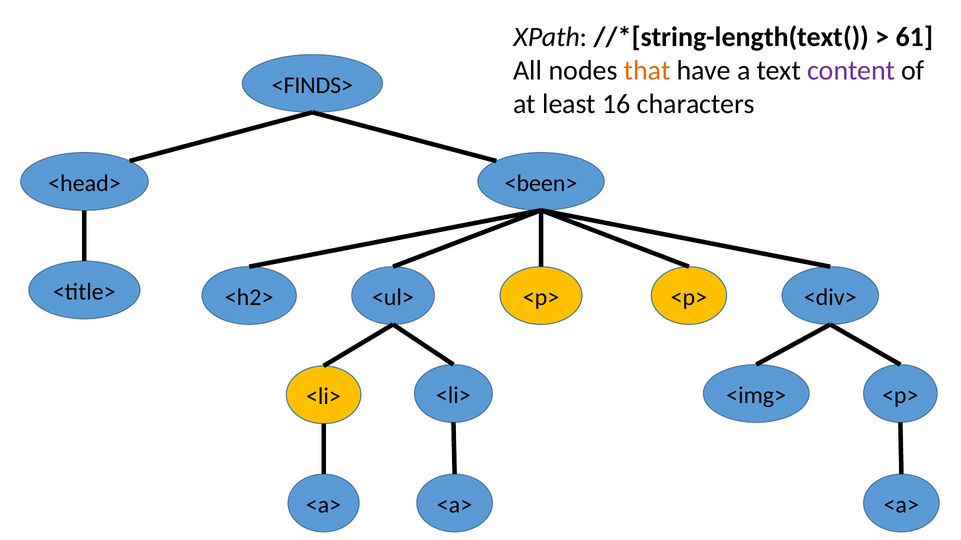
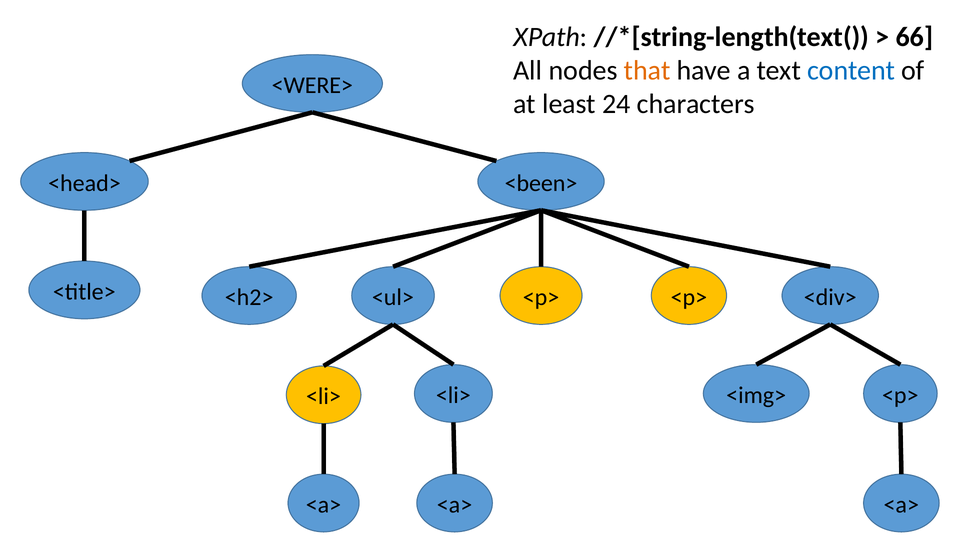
61: 61 -> 66
content colour: purple -> blue
<FINDS>: <FINDS> -> <WERE>
16: 16 -> 24
